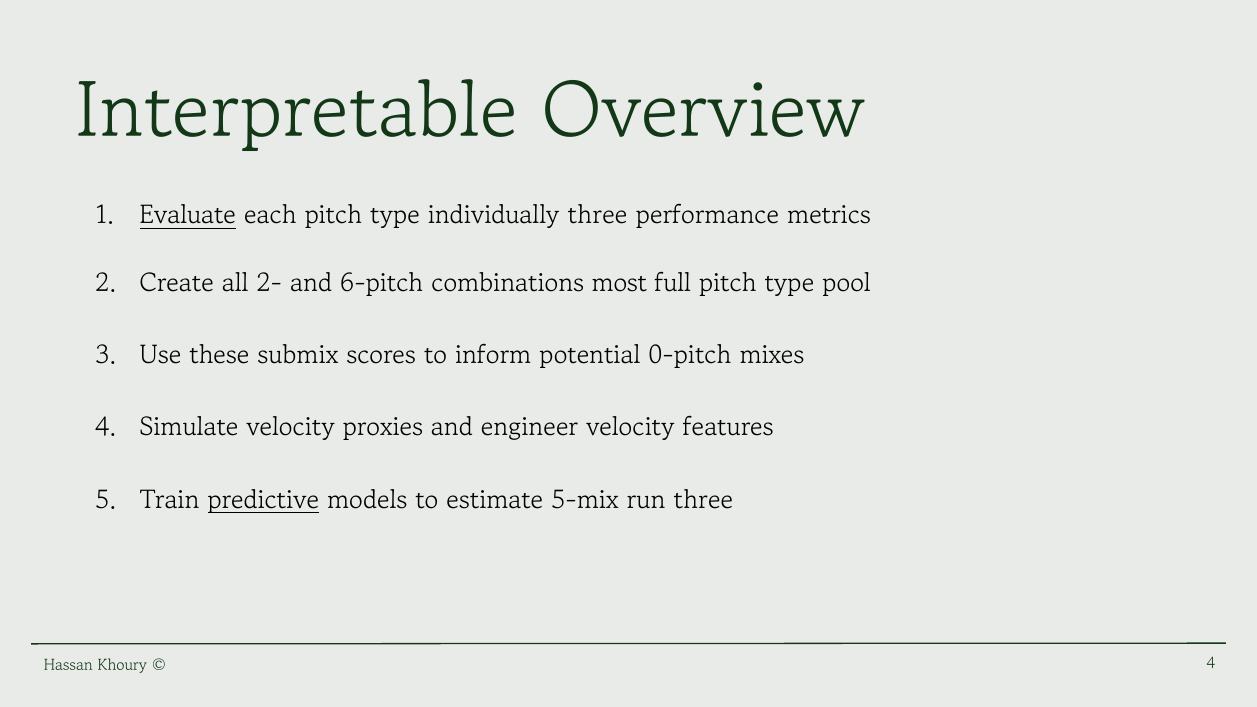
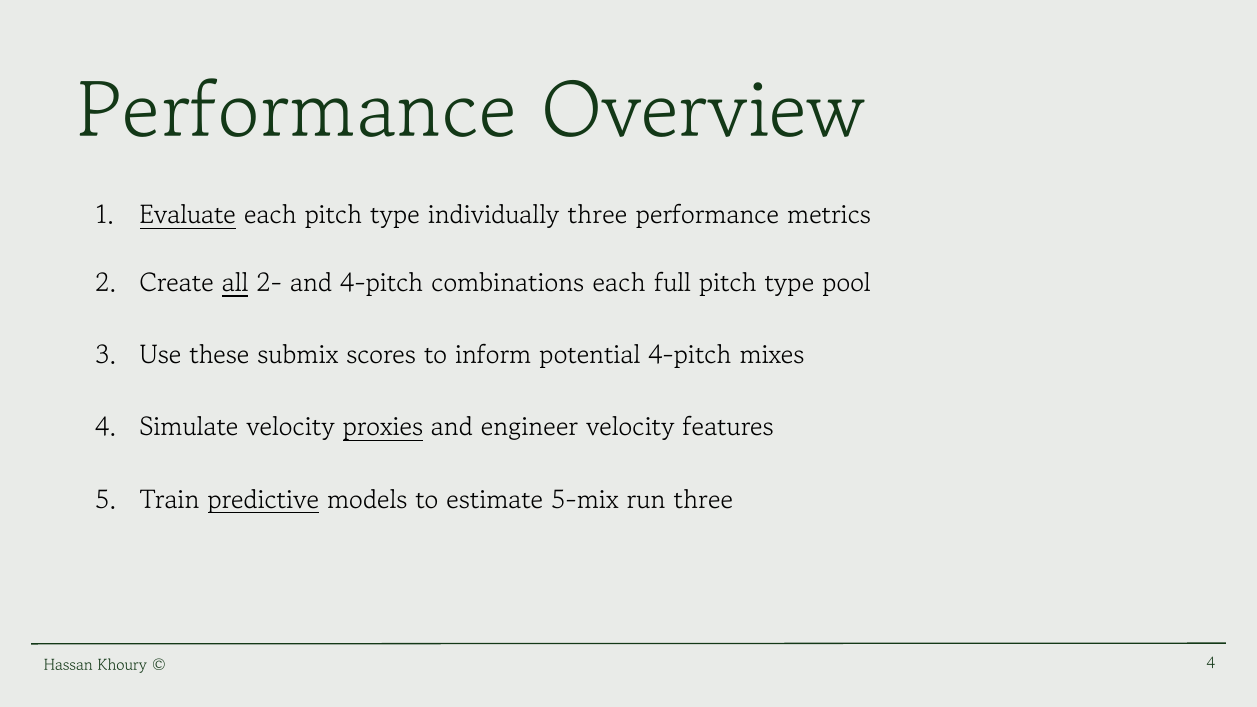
Interpretable at (297, 117): Interpretable -> Performance
all underline: none -> present
and 6-pitch: 6-pitch -> 4-pitch
combinations most: most -> each
potential 0-pitch: 0-pitch -> 4-pitch
proxies underline: none -> present
